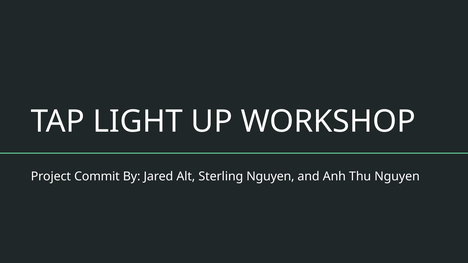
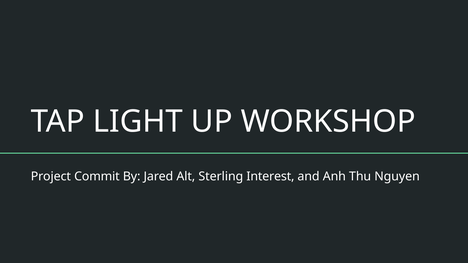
Sterling Nguyen: Nguyen -> Interest
